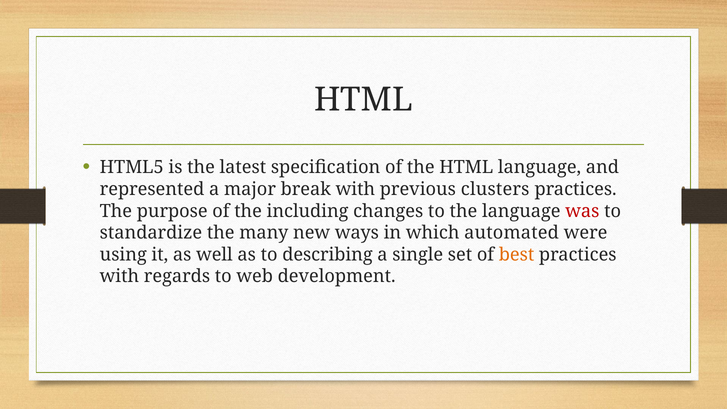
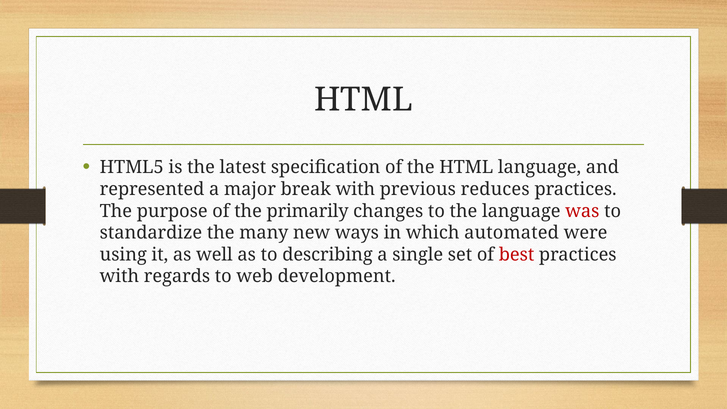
clusters: clusters -> reduces
including: including -> primarily
best colour: orange -> red
